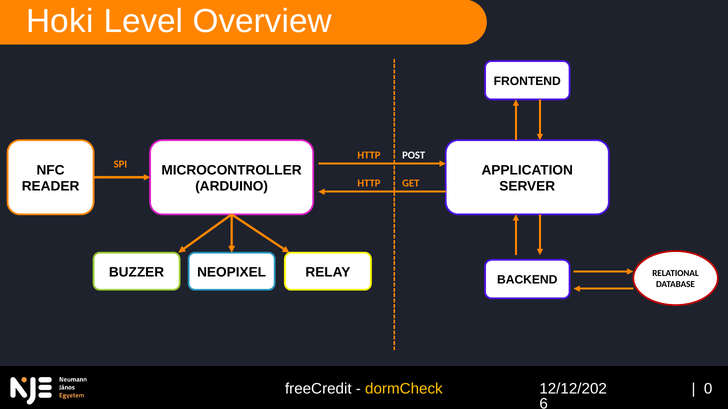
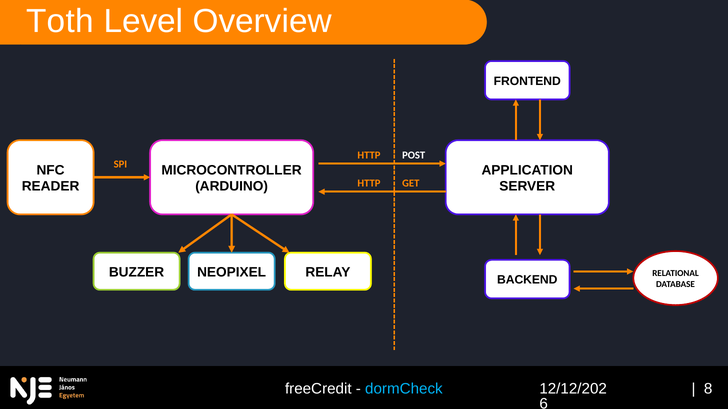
Hoki: Hoki -> Toth
dormCheck colour: yellow -> light blue
0: 0 -> 8
